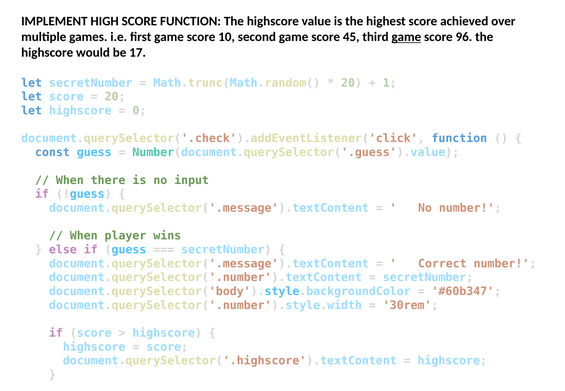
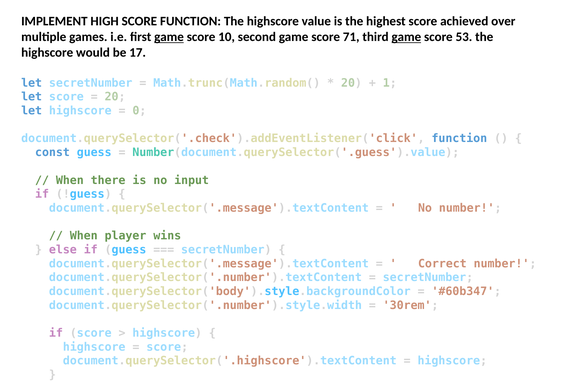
game at (169, 37) underline: none -> present
45: 45 -> 71
96: 96 -> 53
